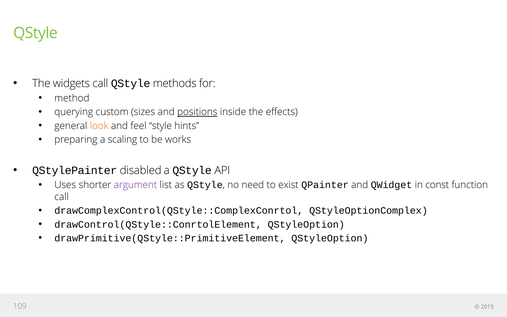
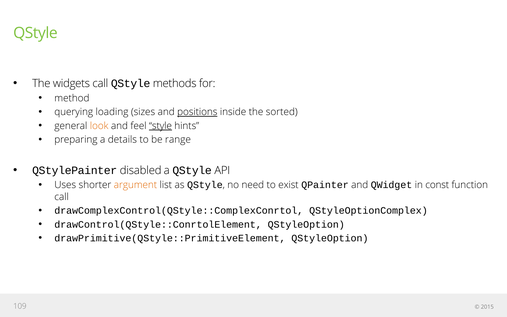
custom: custom -> loading
effects: effects -> sorted
style underline: none -> present
scaling: scaling -> details
works: works -> range
argument colour: purple -> orange
